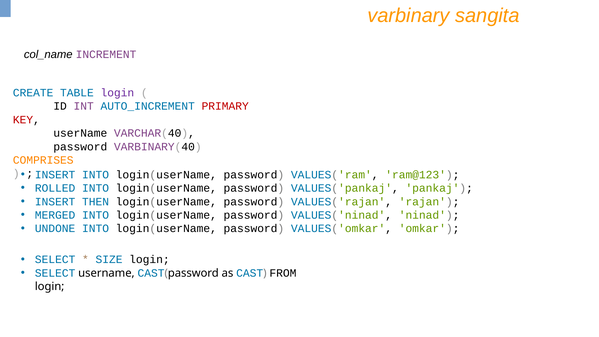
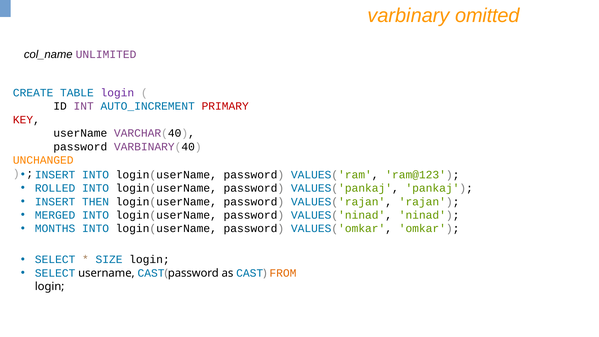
sangita: sangita -> omitted
INCREMENT: INCREMENT -> UNLIMITED
COMPRISES: COMPRISES -> UNCHANGED
UNDONE: UNDONE -> MONTHS
FROM colour: black -> orange
